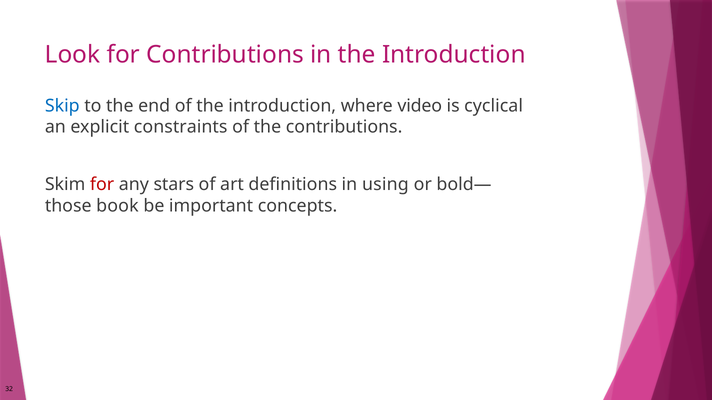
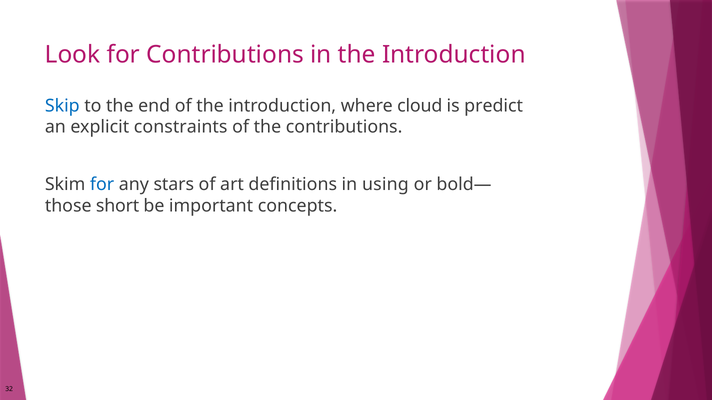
video: video -> cloud
cyclical: cyclical -> predict
for at (102, 185) colour: red -> blue
book: book -> short
